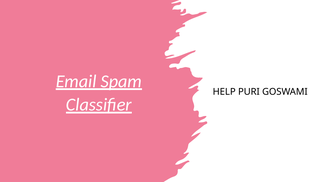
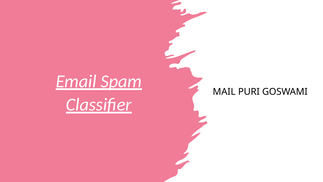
HELP: HELP -> MAIL
